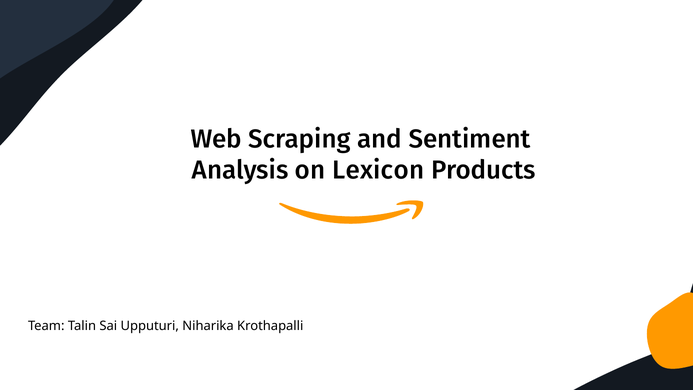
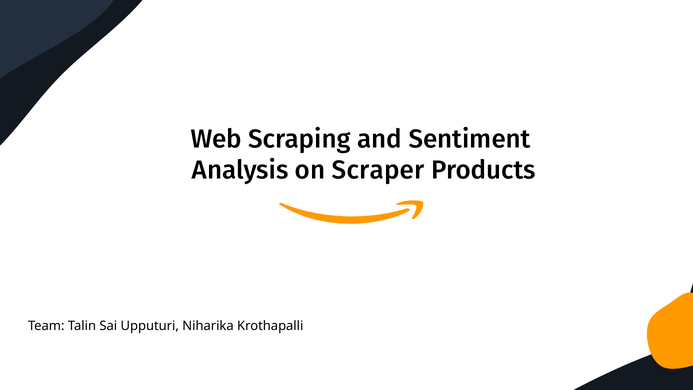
Lexicon: Lexicon -> Scraper
